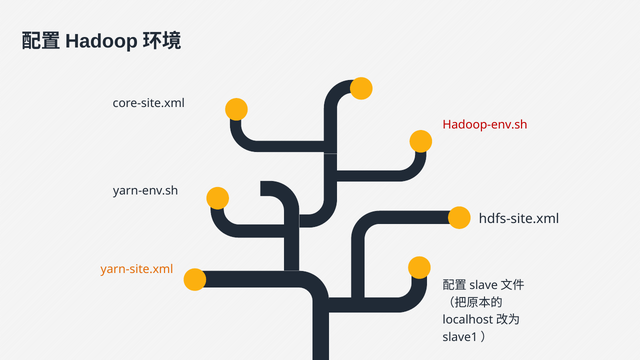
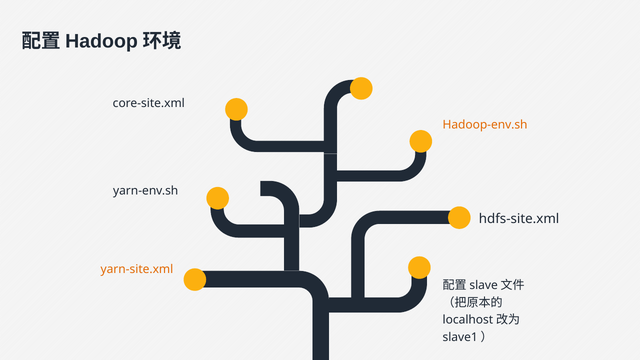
Hadoop-env.sh colour: red -> orange
